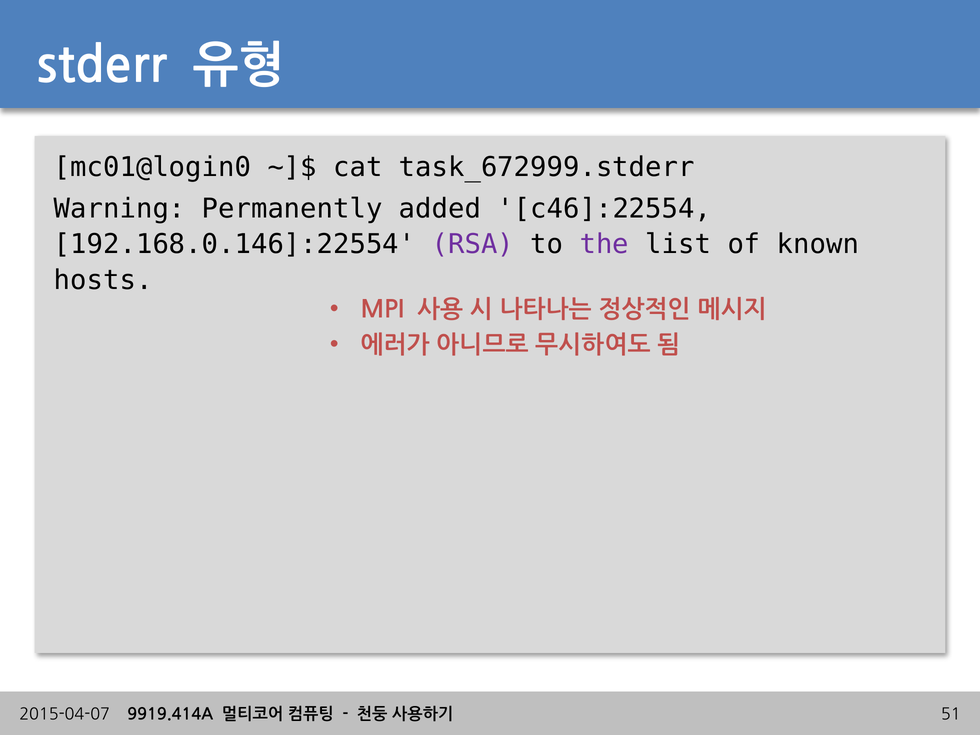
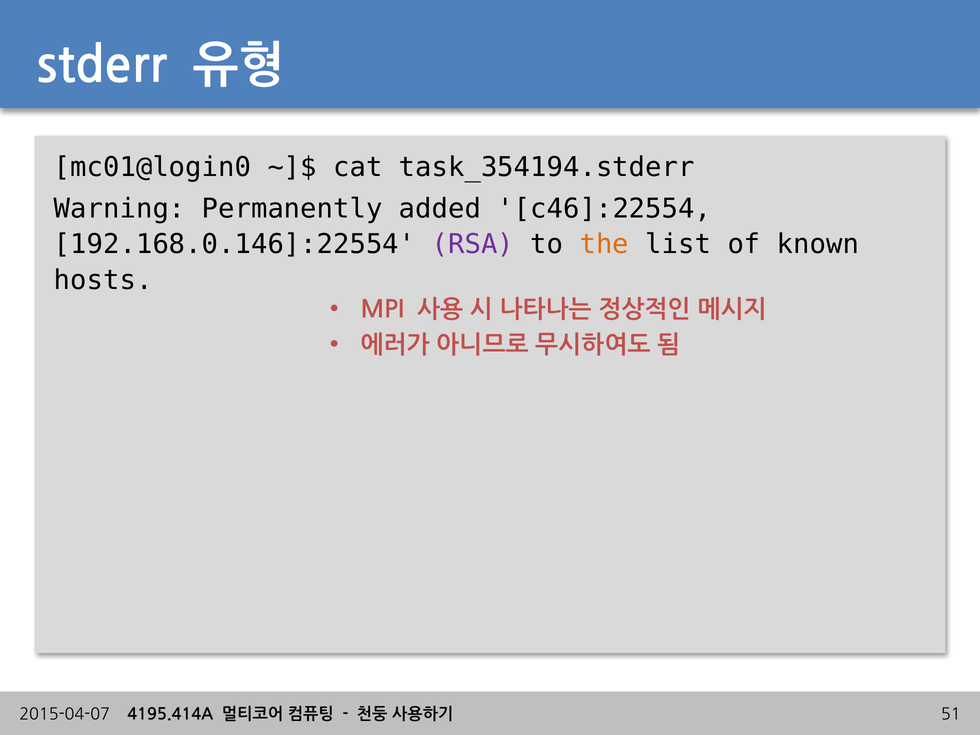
task_672999.stderr: task_672999.stderr -> task_354194.stderr
the colour: purple -> orange
9919.414A: 9919.414A -> 4195.414A
